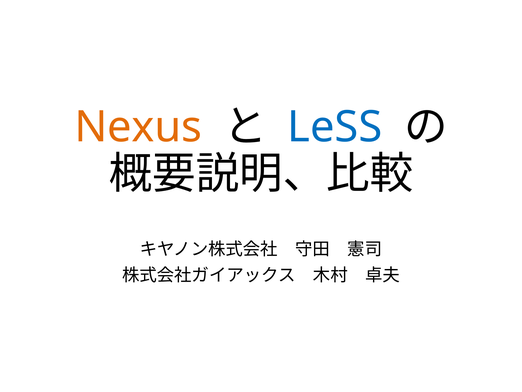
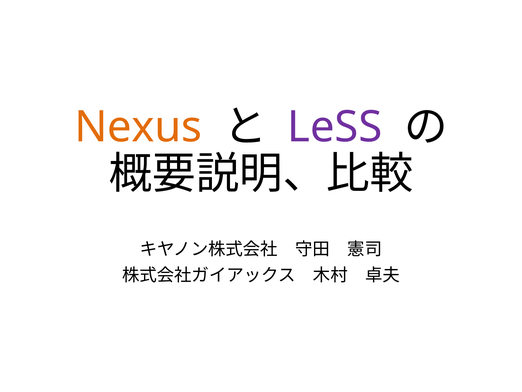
LeSS colour: blue -> purple
